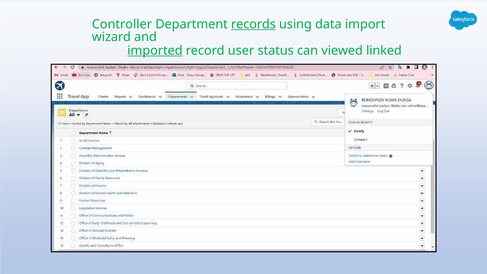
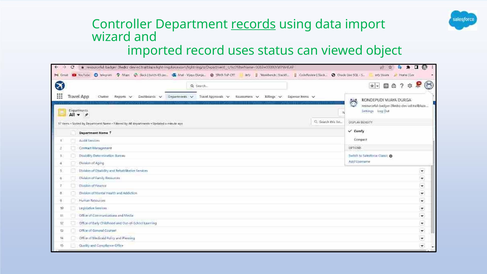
imported underline: present -> none
user: user -> uses
linked: linked -> object
